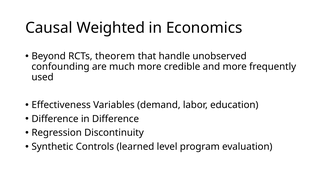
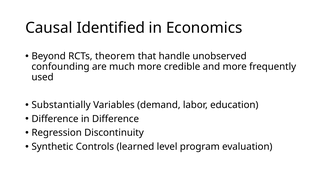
Weighted: Weighted -> Identified
Effectiveness: Effectiveness -> Substantially
